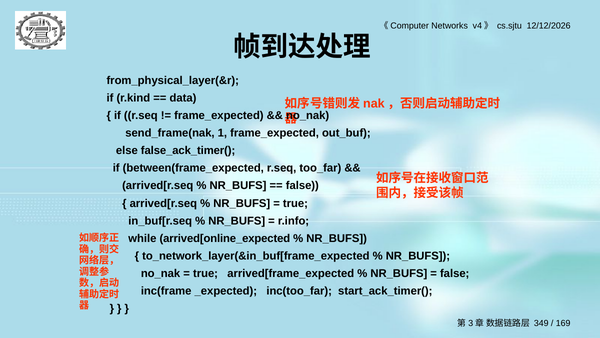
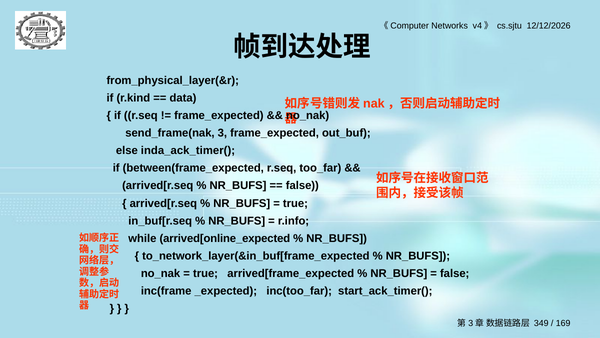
1: 1 -> 3
false_ack_timer(: false_ack_timer( -> inda_ack_timer(
